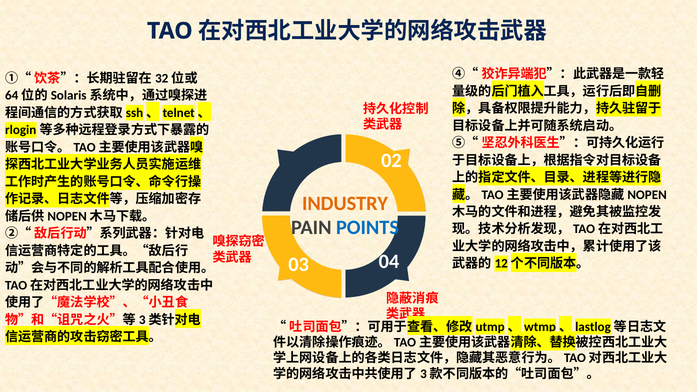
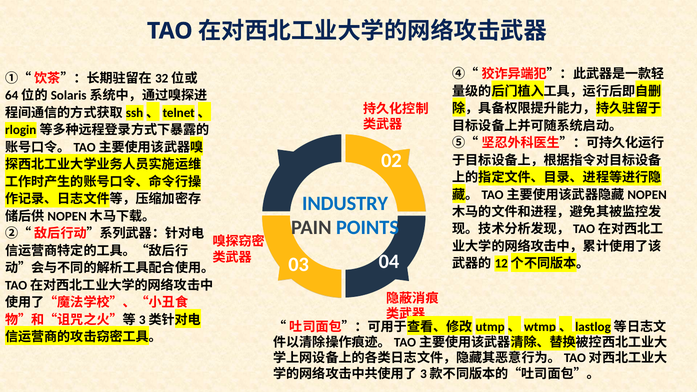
INDUSTRY colour: orange -> blue
